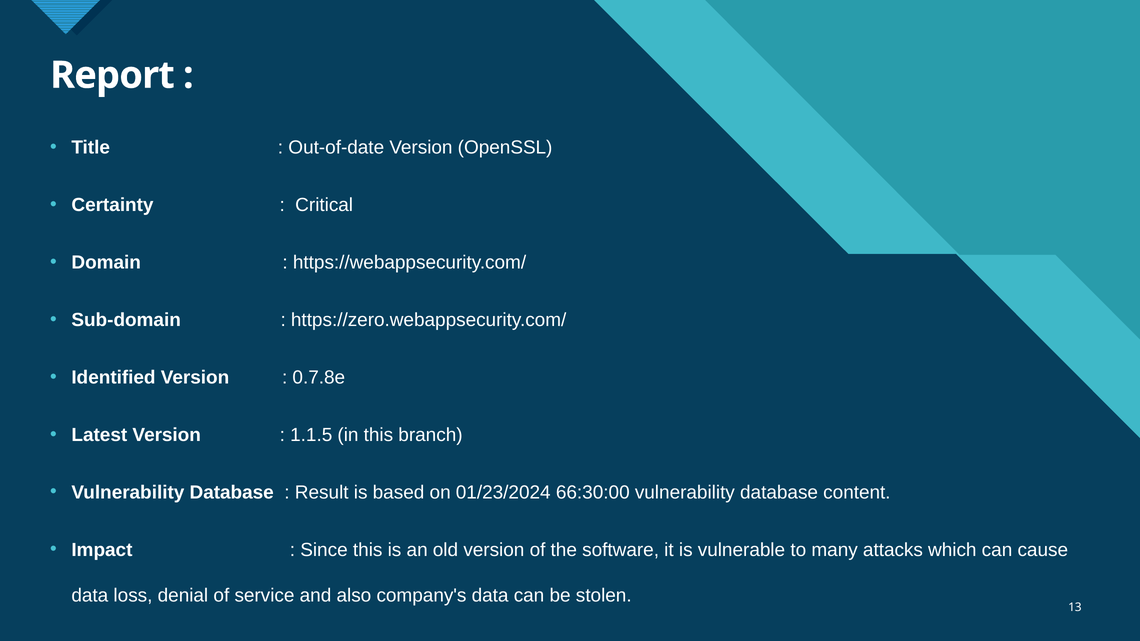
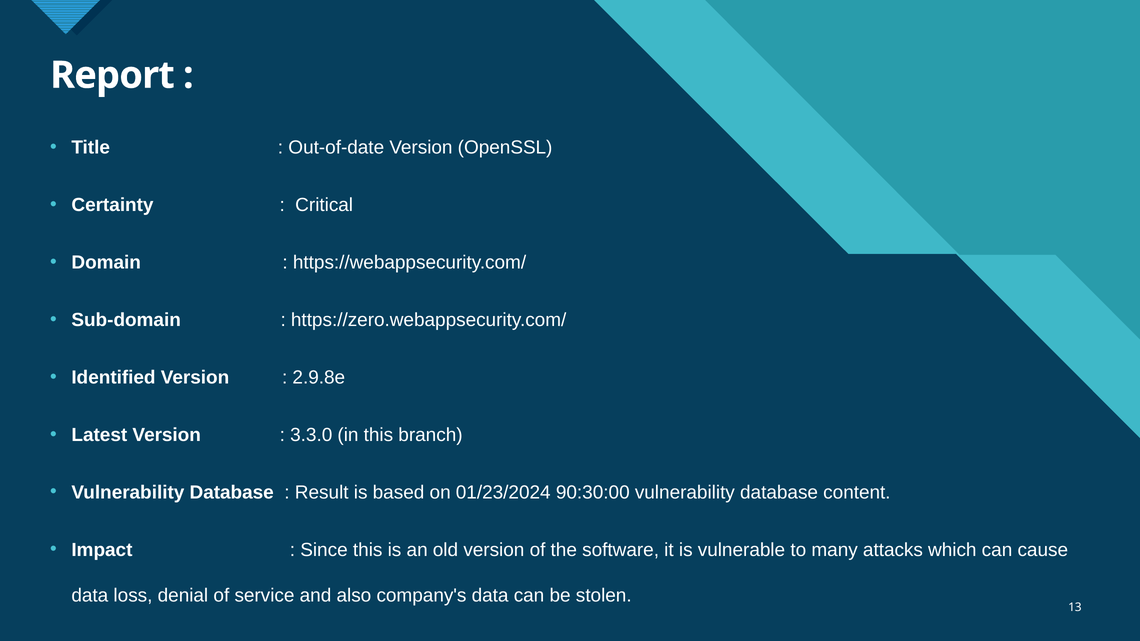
0.7.8e: 0.7.8e -> 2.9.8e
1.1.5: 1.1.5 -> 3.3.0
66:30:00: 66:30:00 -> 90:30:00
